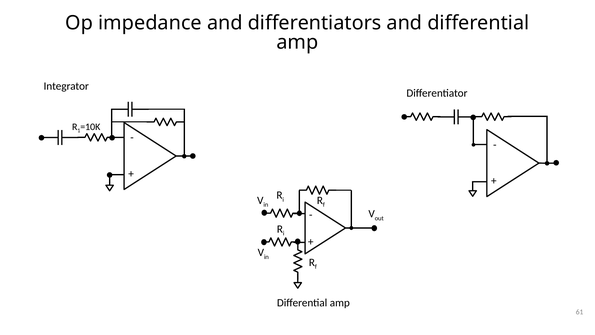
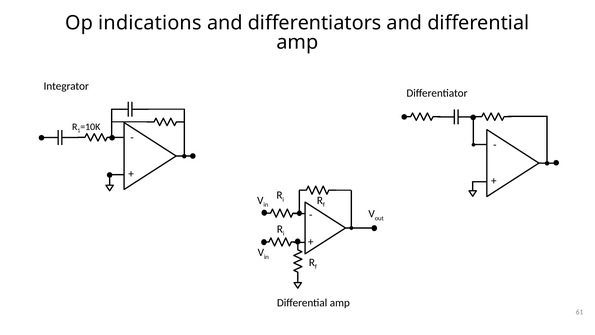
impedance: impedance -> indications
